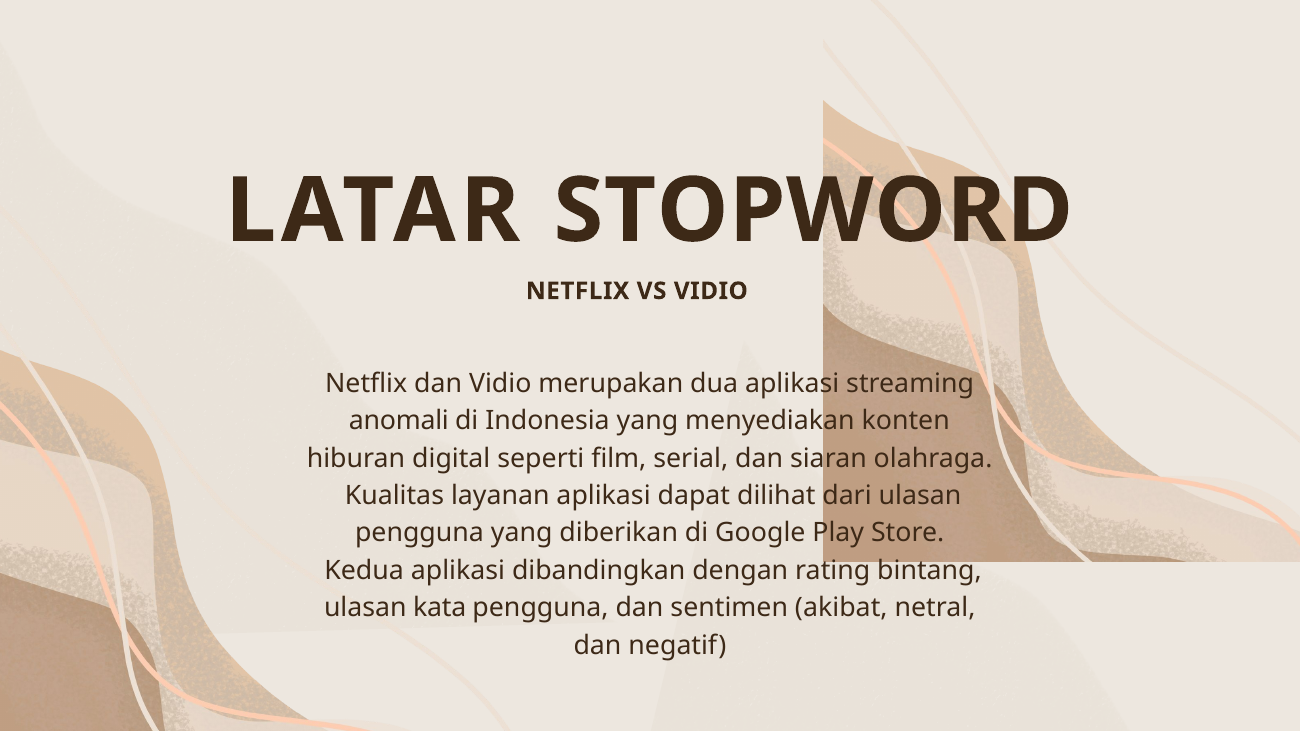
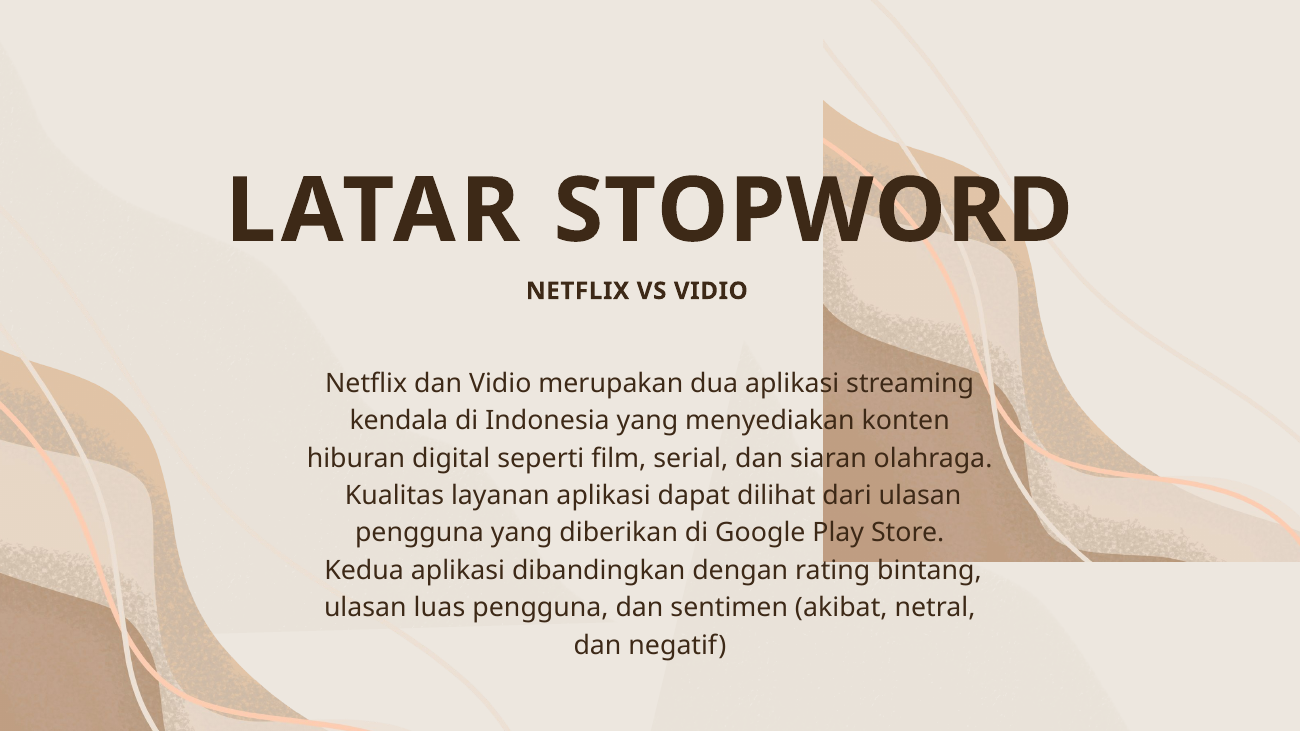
anomali: anomali -> kendala
kata: kata -> luas
